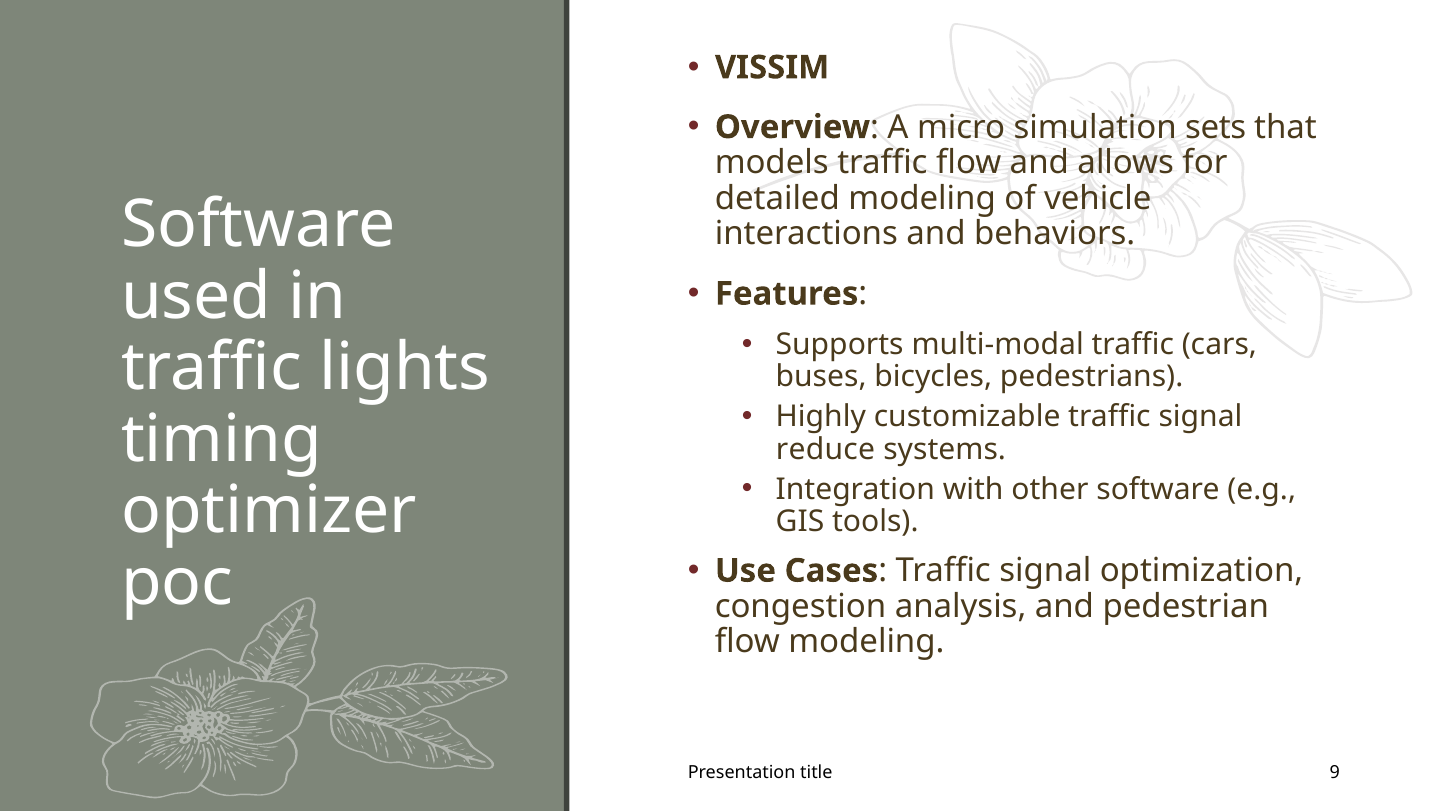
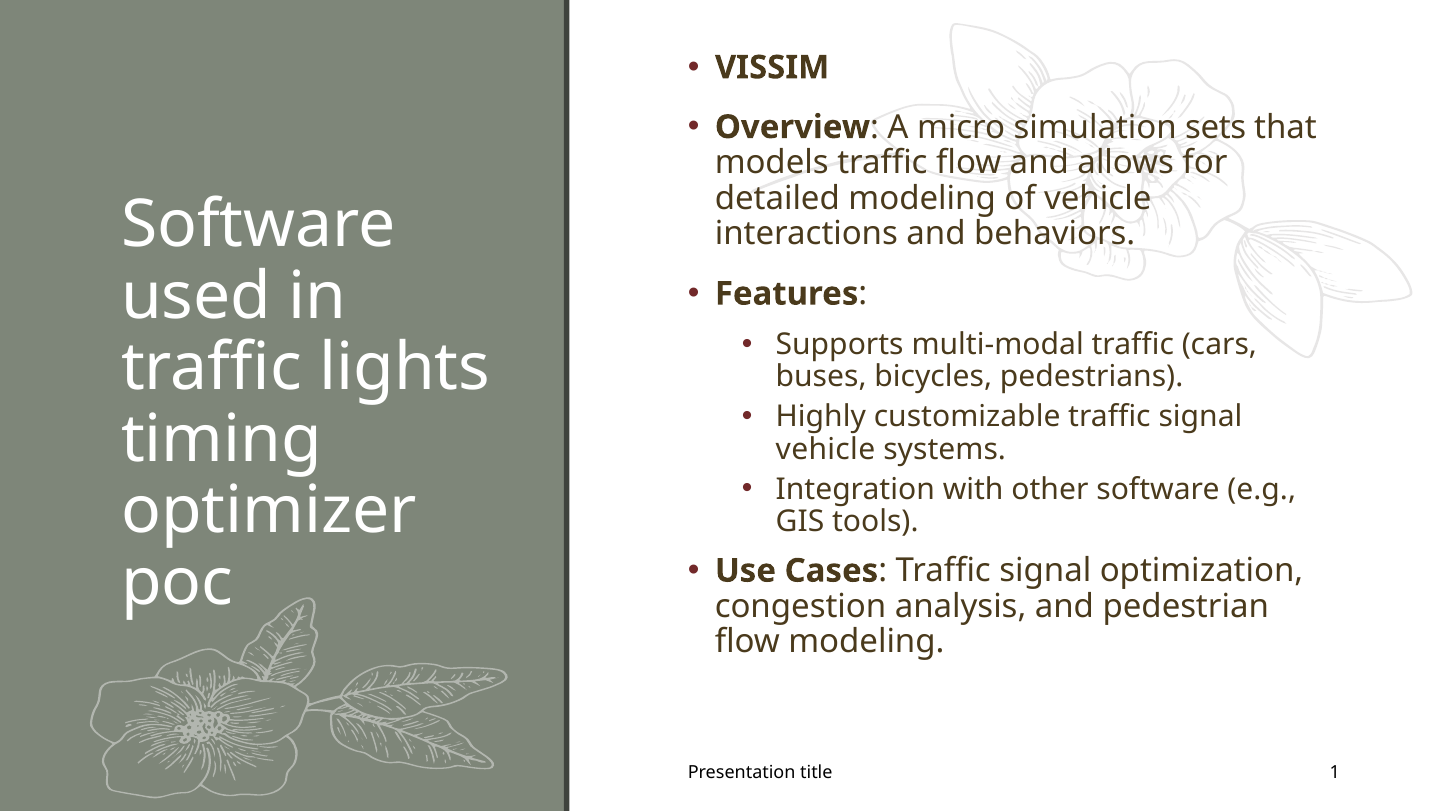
reduce at (825, 449): reduce -> vehicle
9: 9 -> 1
